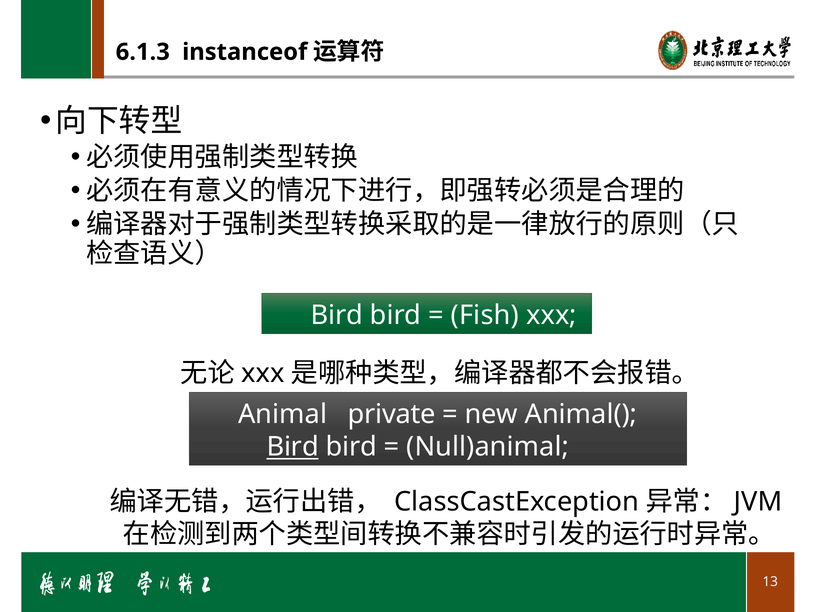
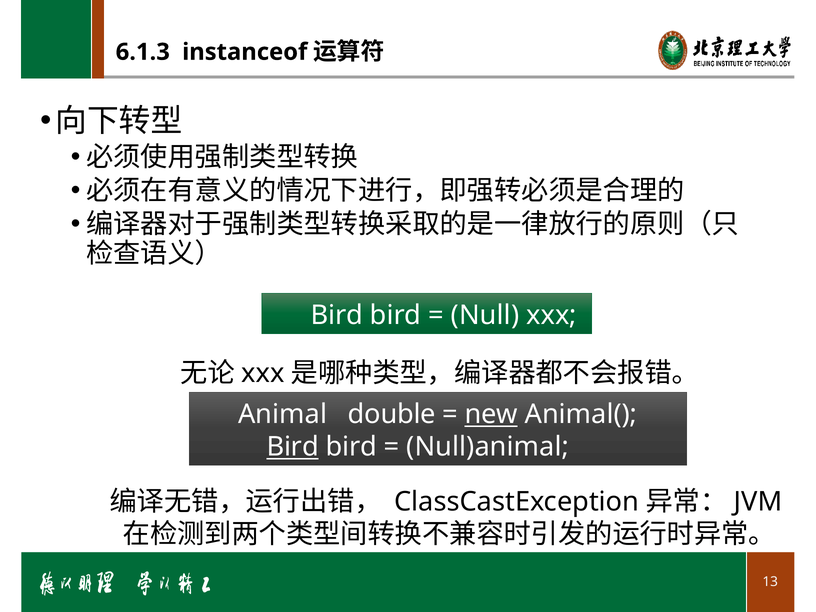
Fish: Fish -> Null
private: private -> double
new underline: none -> present
